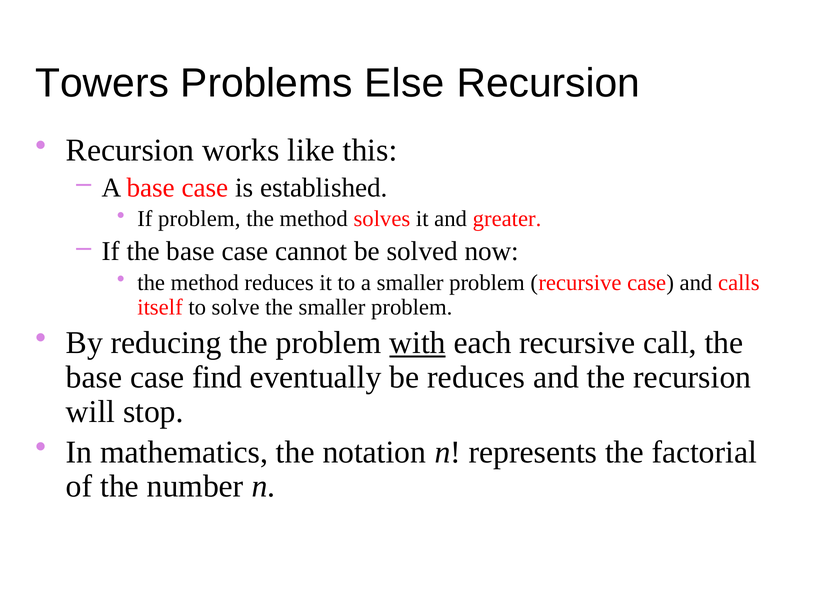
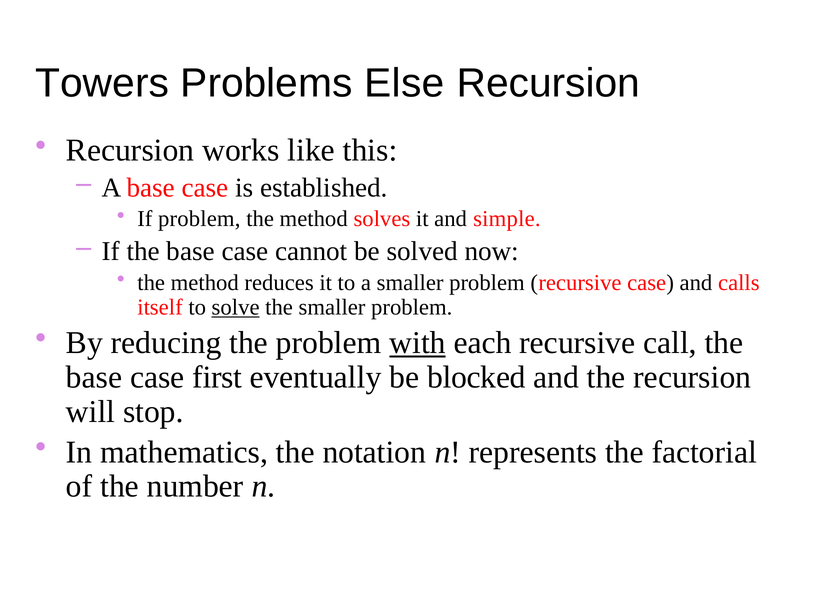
greater: greater -> simple
solve underline: none -> present
find: find -> first
be reduces: reduces -> blocked
